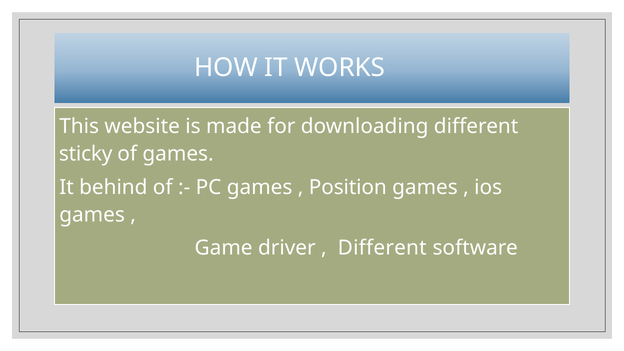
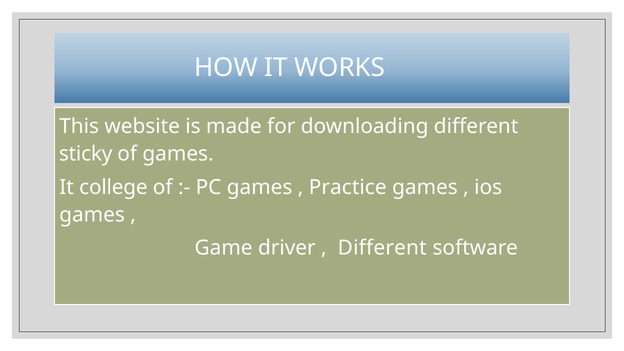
behind: behind -> college
Position: Position -> Practice
